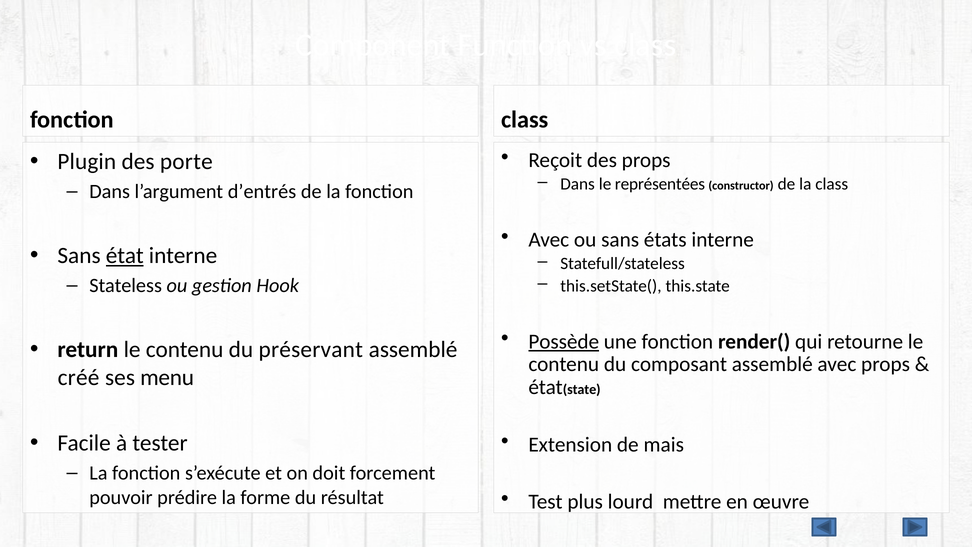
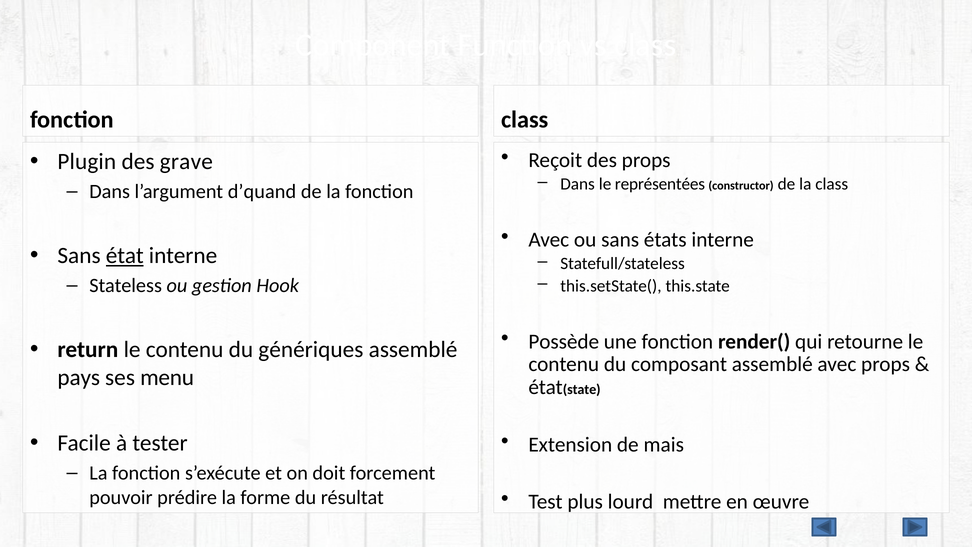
porte: porte -> grave
d’entrés: d’entrés -> d’quand
Possède underline: present -> none
préservant: préservant -> génériques
créé: créé -> pays
